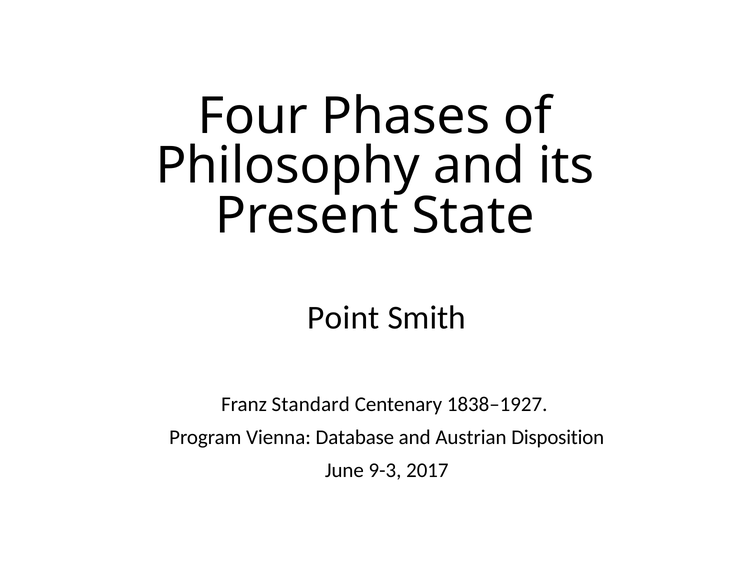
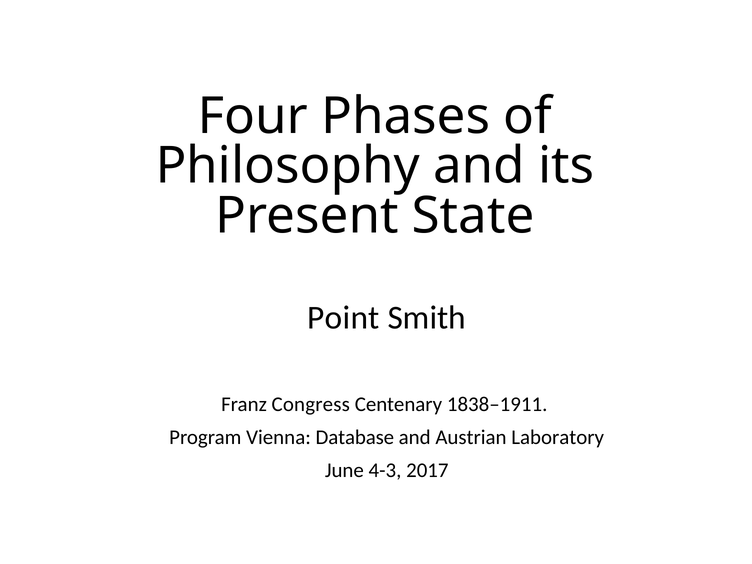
Standard: Standard -> Congress
1838–1927: 1838–1927 -> 1838–1911
Disposition: Disposition -> Laboratory
9-3: 9-3 -> 4-3
